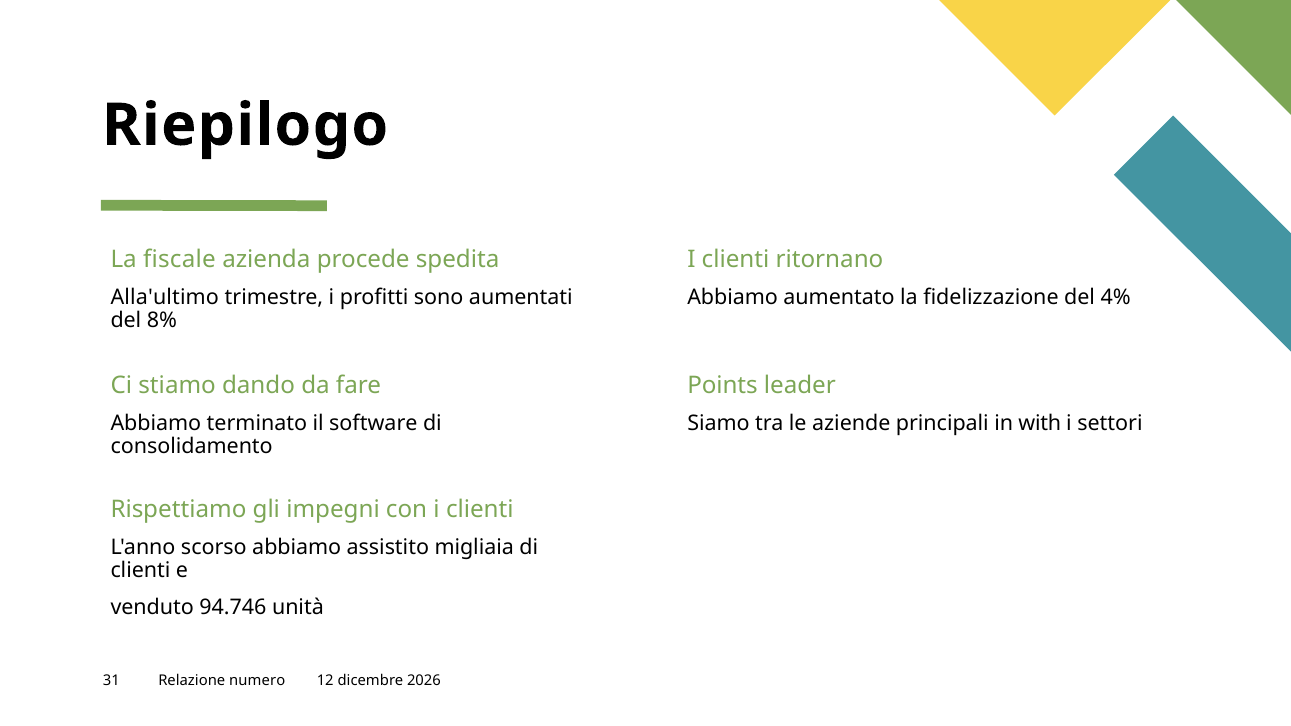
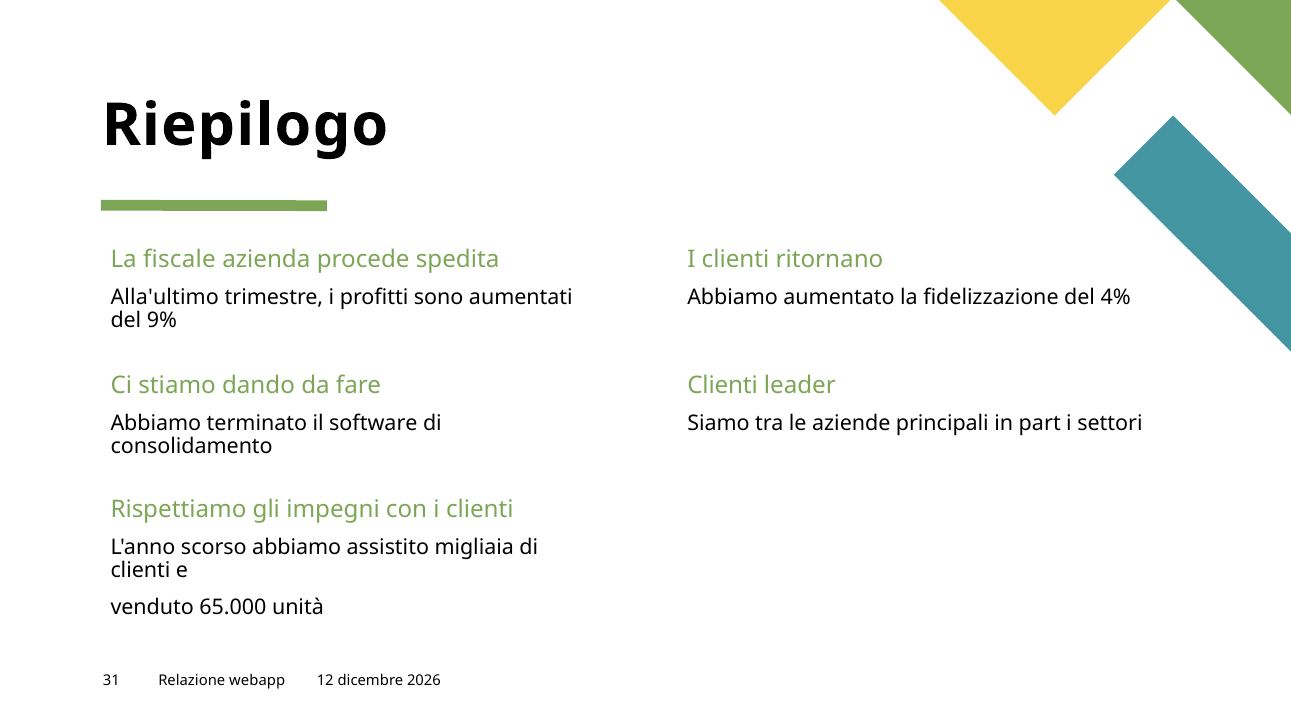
8%: 8% -> 9%
Points at (723, 385): Points -> Clienti
with: with -> part
94.746: 94.746 -> 65.000
numero: numero -> webapp
